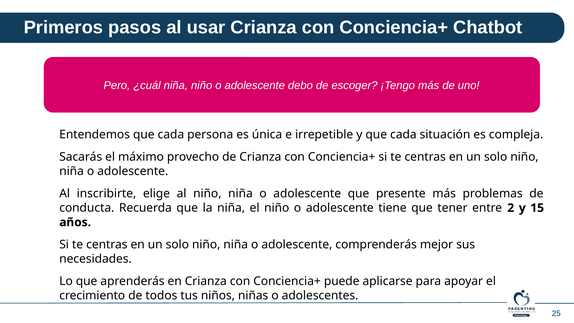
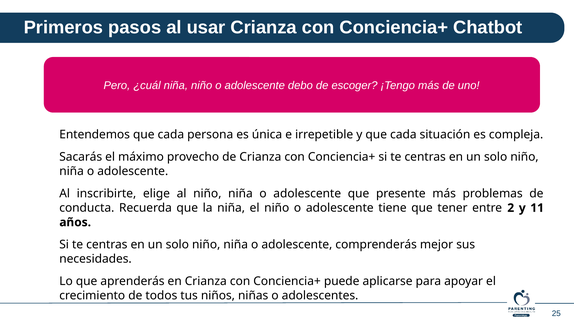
15: 15 -> 11
